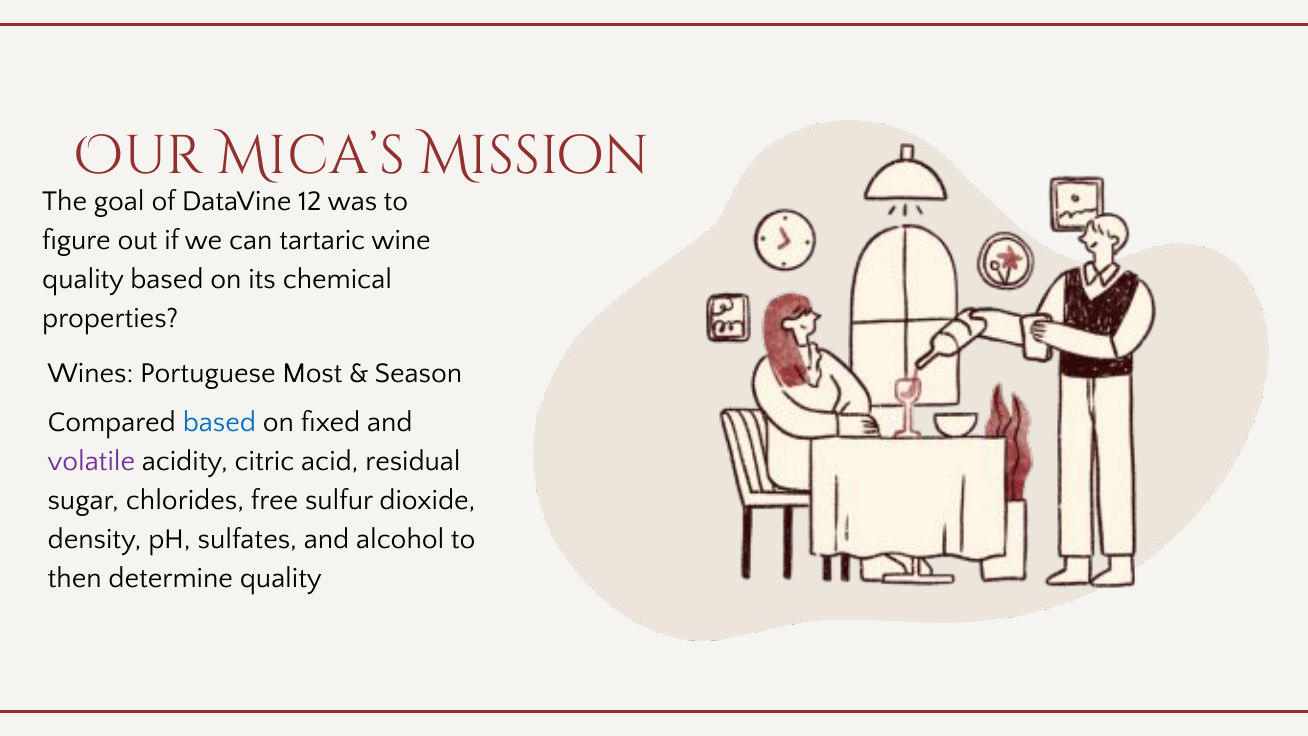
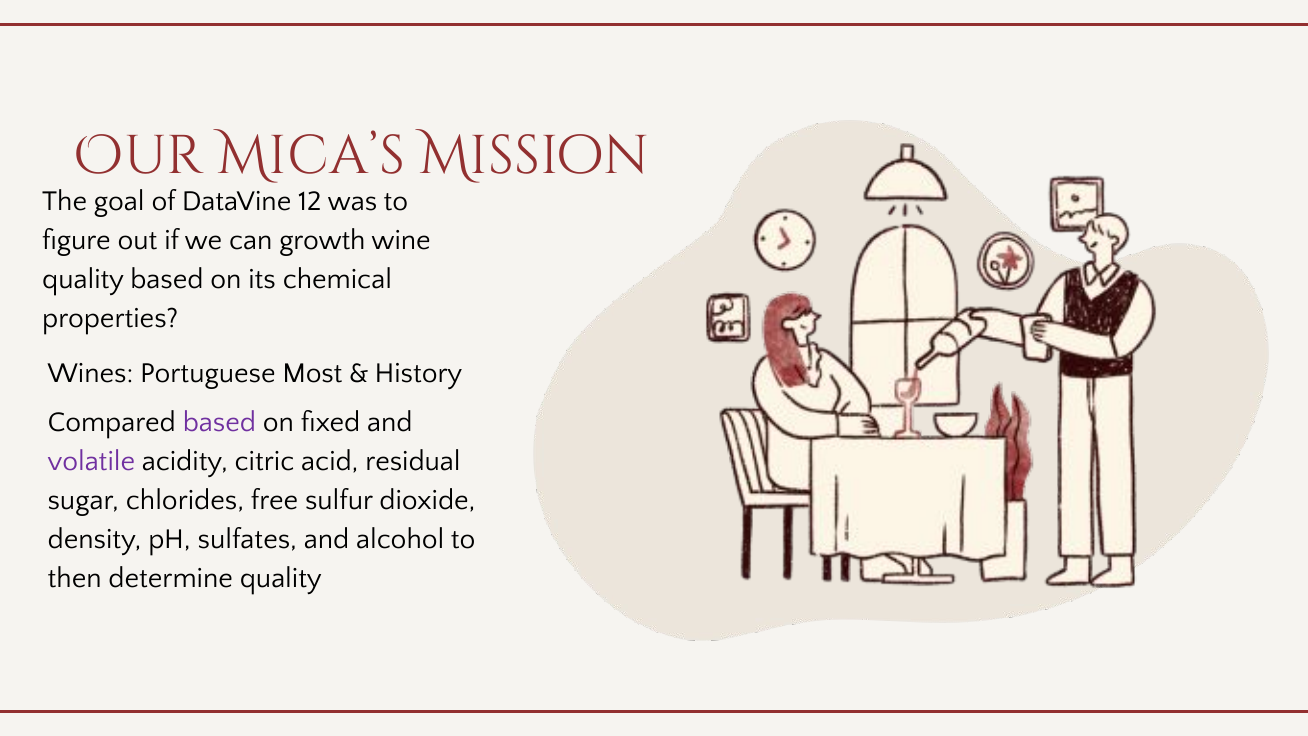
tartaric: tartaric -> growth
Season: Season -> History
based at (219, 422) colour: blue -> purple
